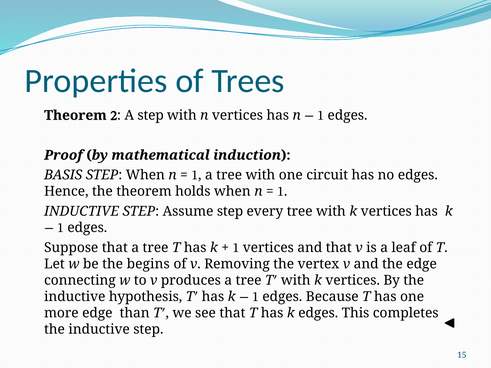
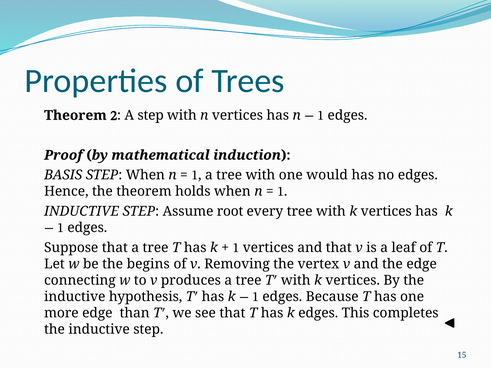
circuit: circuit -> would
Assume step: step -> root
